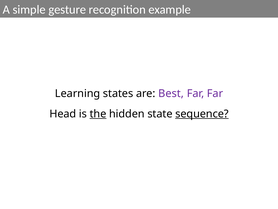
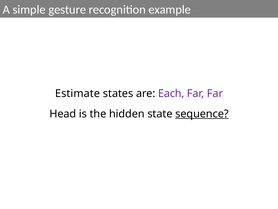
Learning: Learning -> Estimate
Best: Best -> Each
the underline: present -> none
